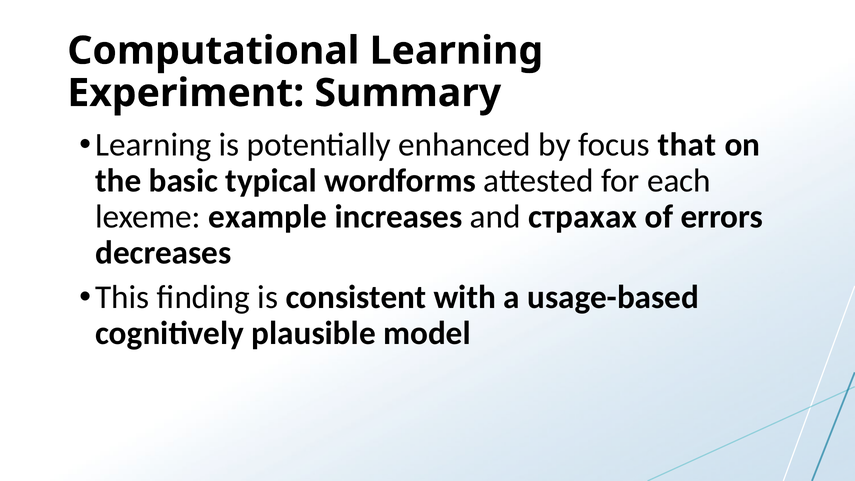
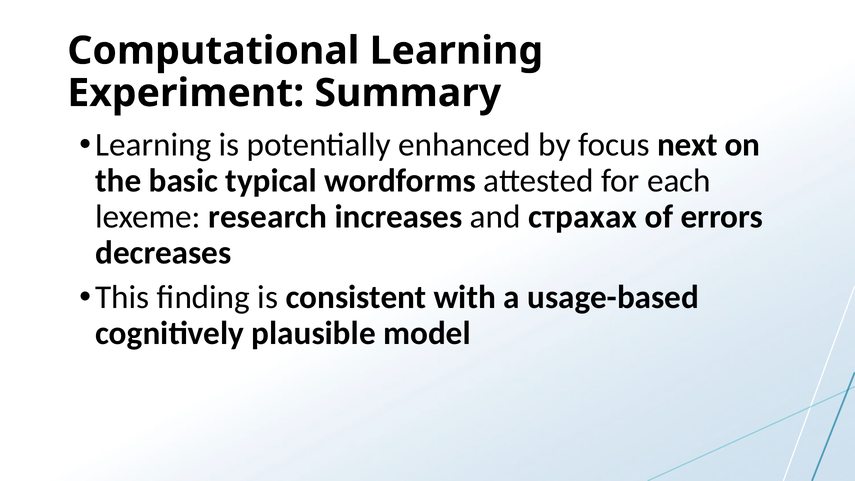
that: that -> next
example: example -> research
